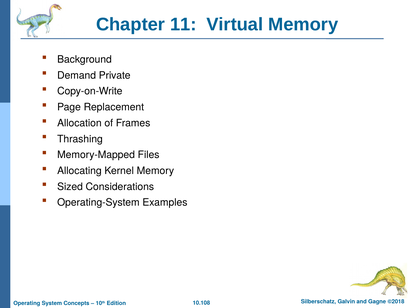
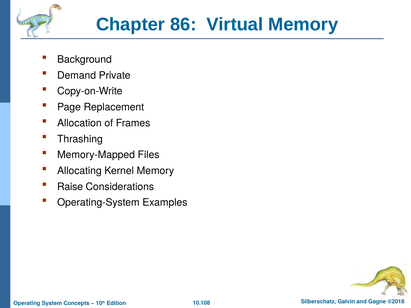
11: 11 -> 86
Sized: Sized -> Raise
